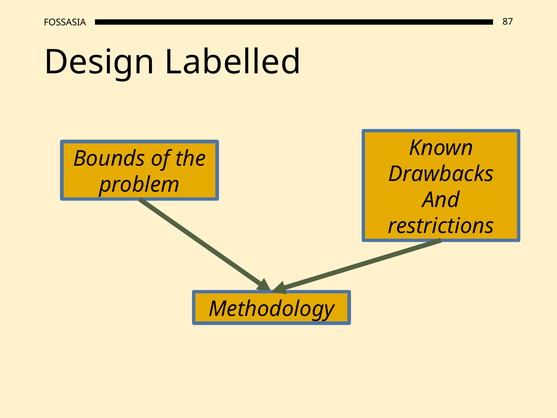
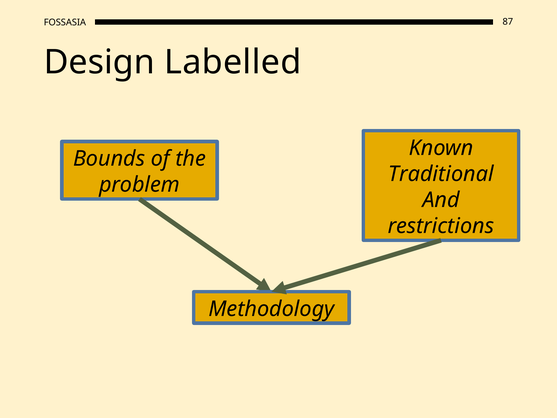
Drawbacks: Drawbacks -> Traditional
